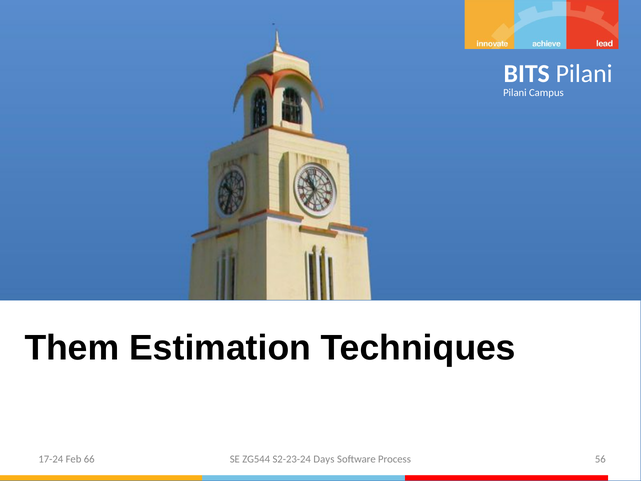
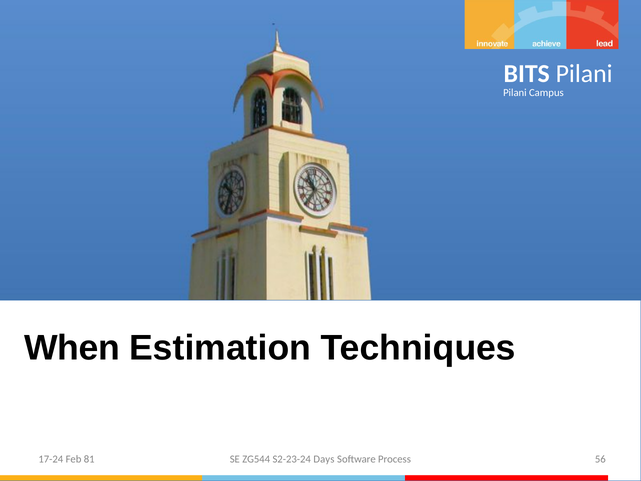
Them: Them -> When
66: 66 -> 81
